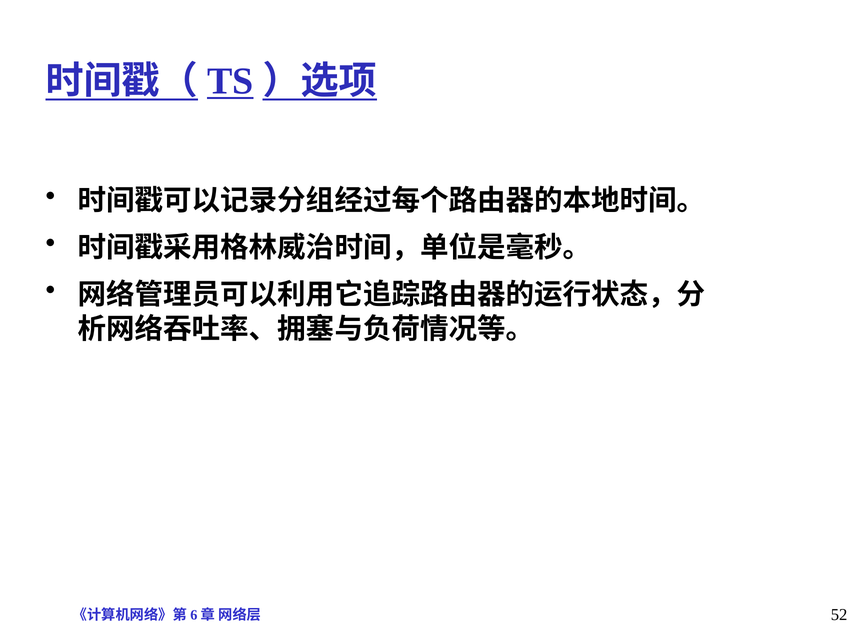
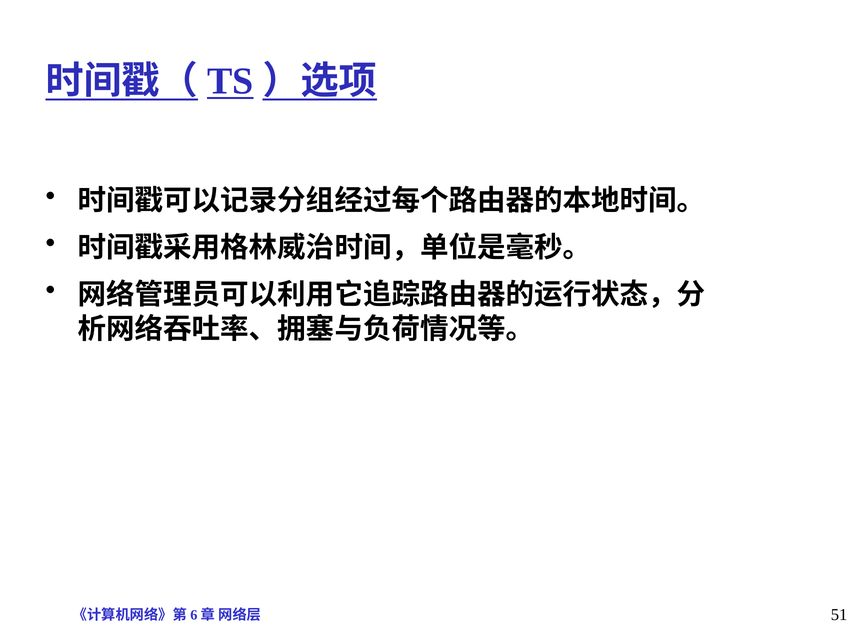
52: 52 -> 51
